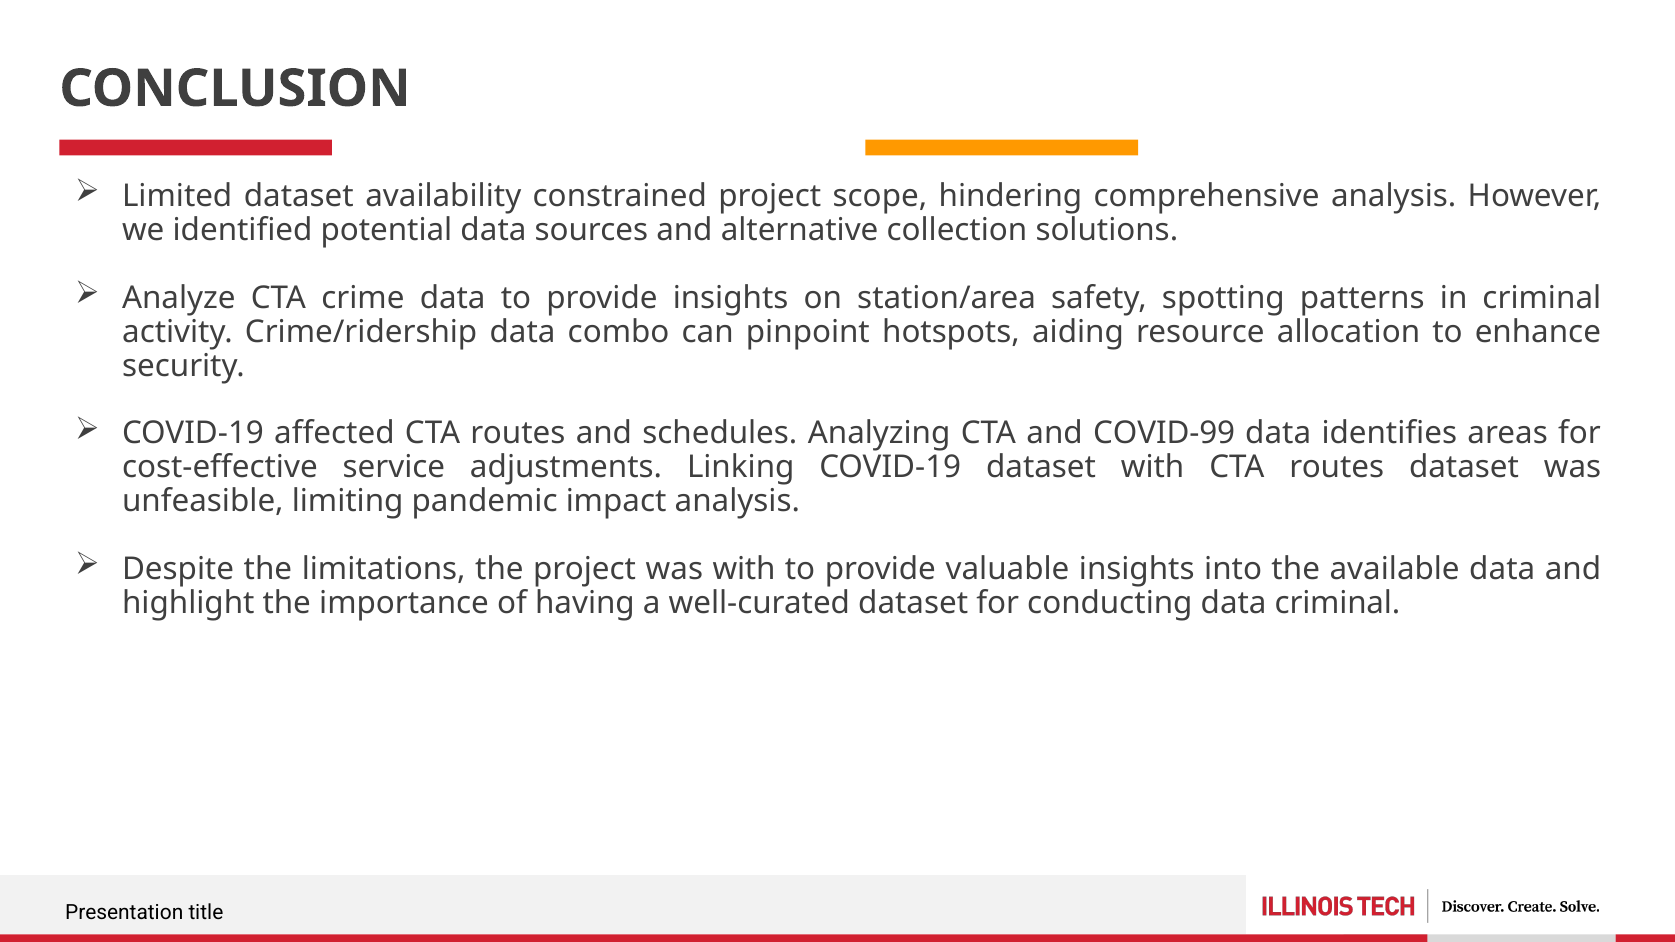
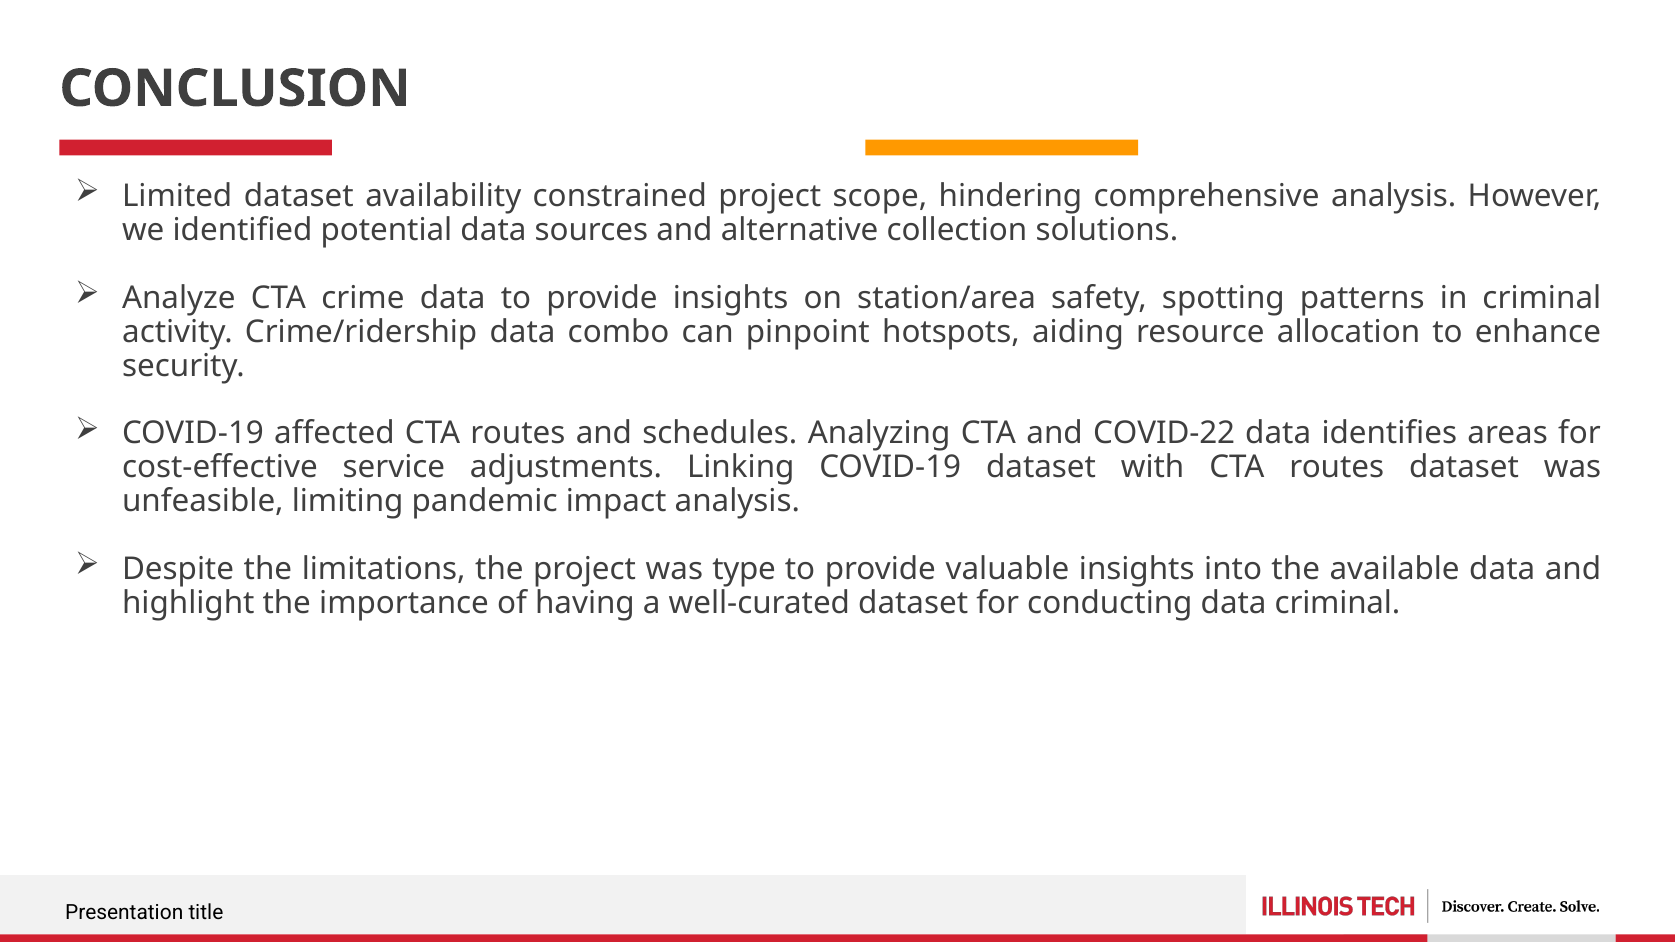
COVID-99: COVID-99 -> COVID-22
was with: with -> type
